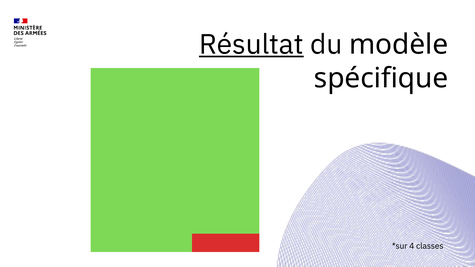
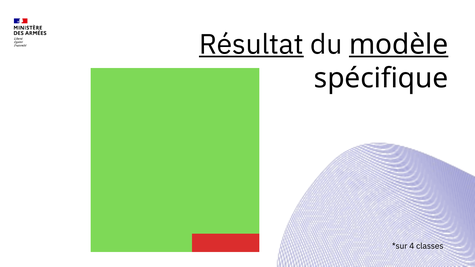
modèle underline: none -> present
